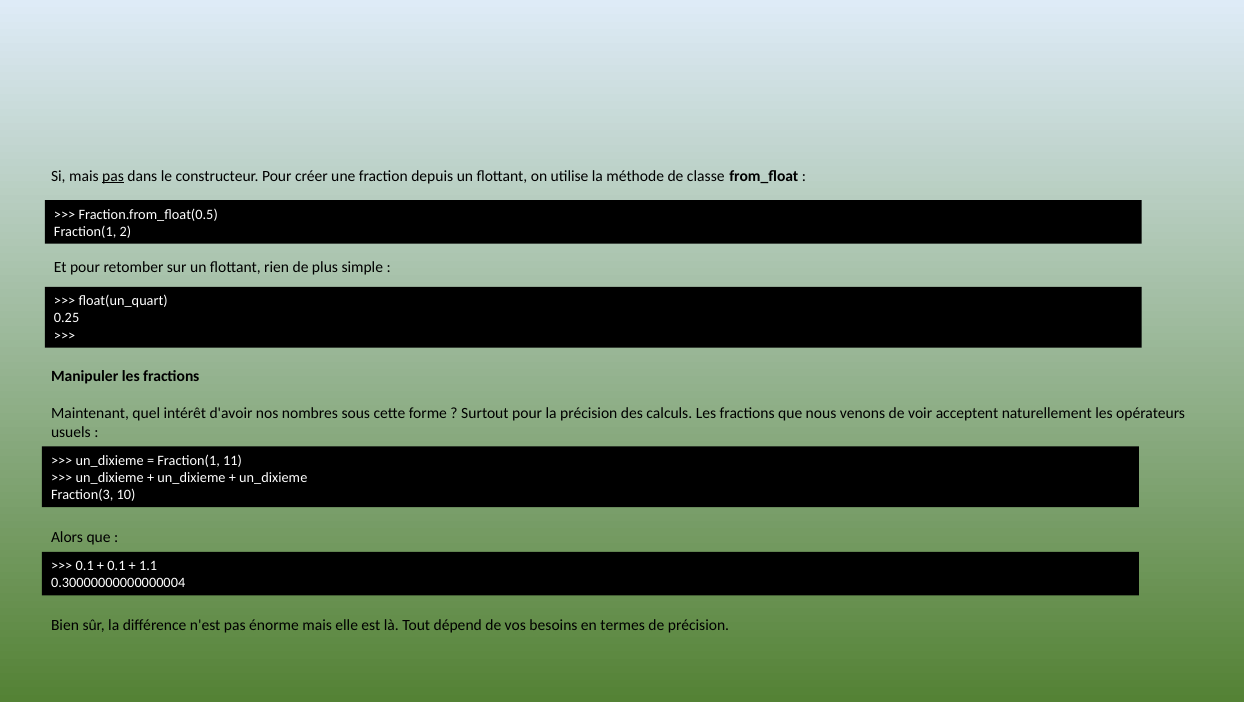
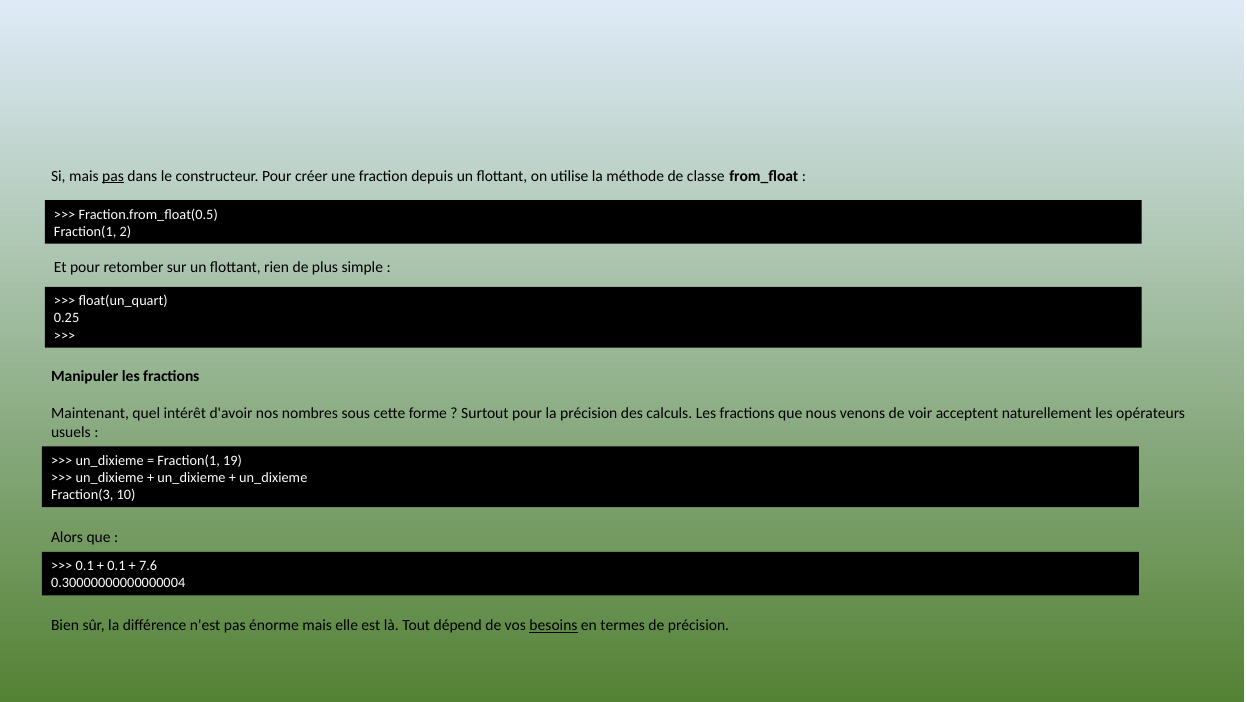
11: 11 -> 19
1.1: 1.1 -> 7.6
besoins underline: none -> present
